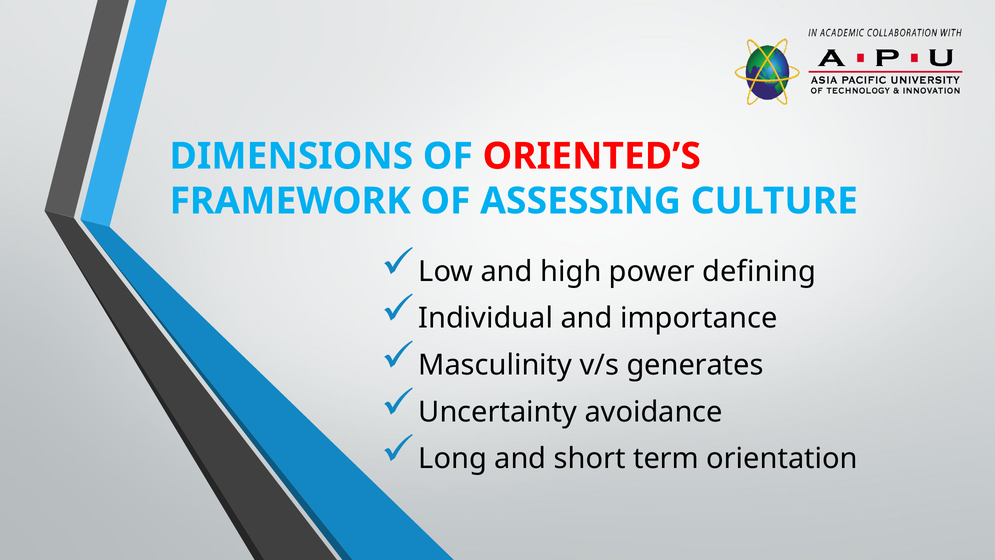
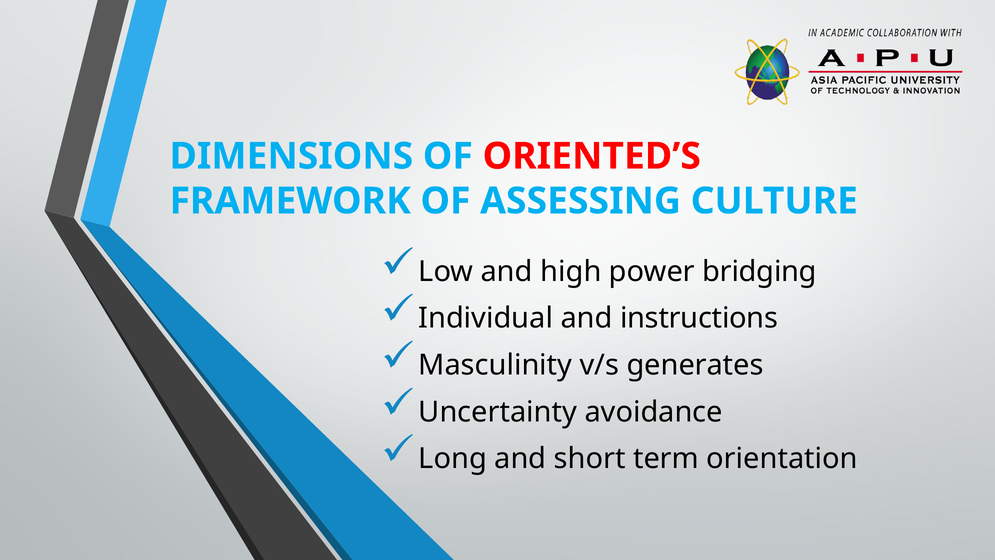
defining: defining -> bridging
importance: importance -> instructions
